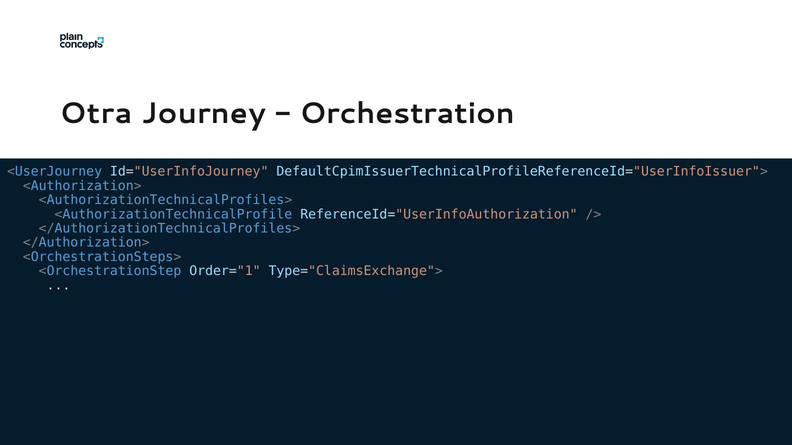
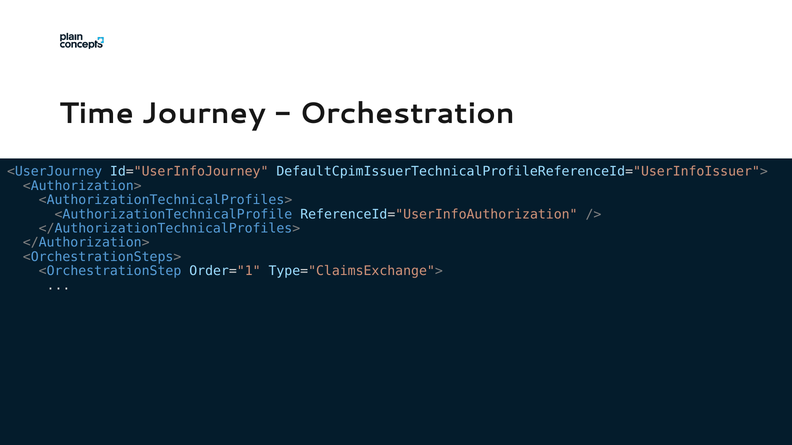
Otra: Otra -> Time
